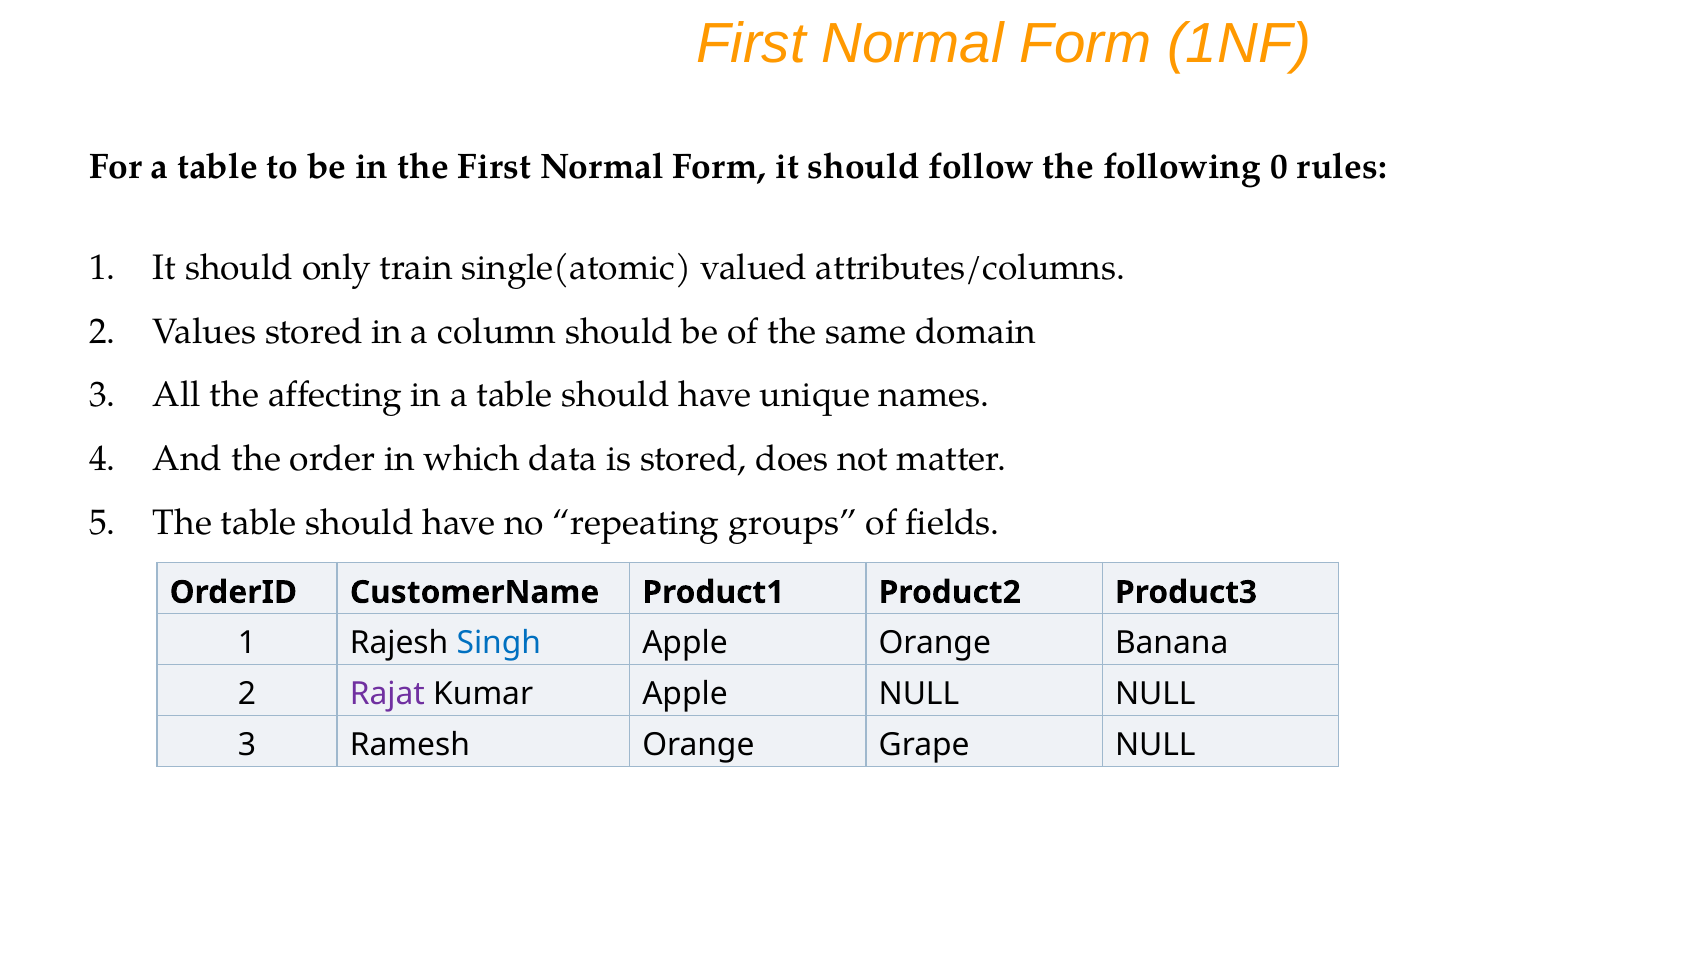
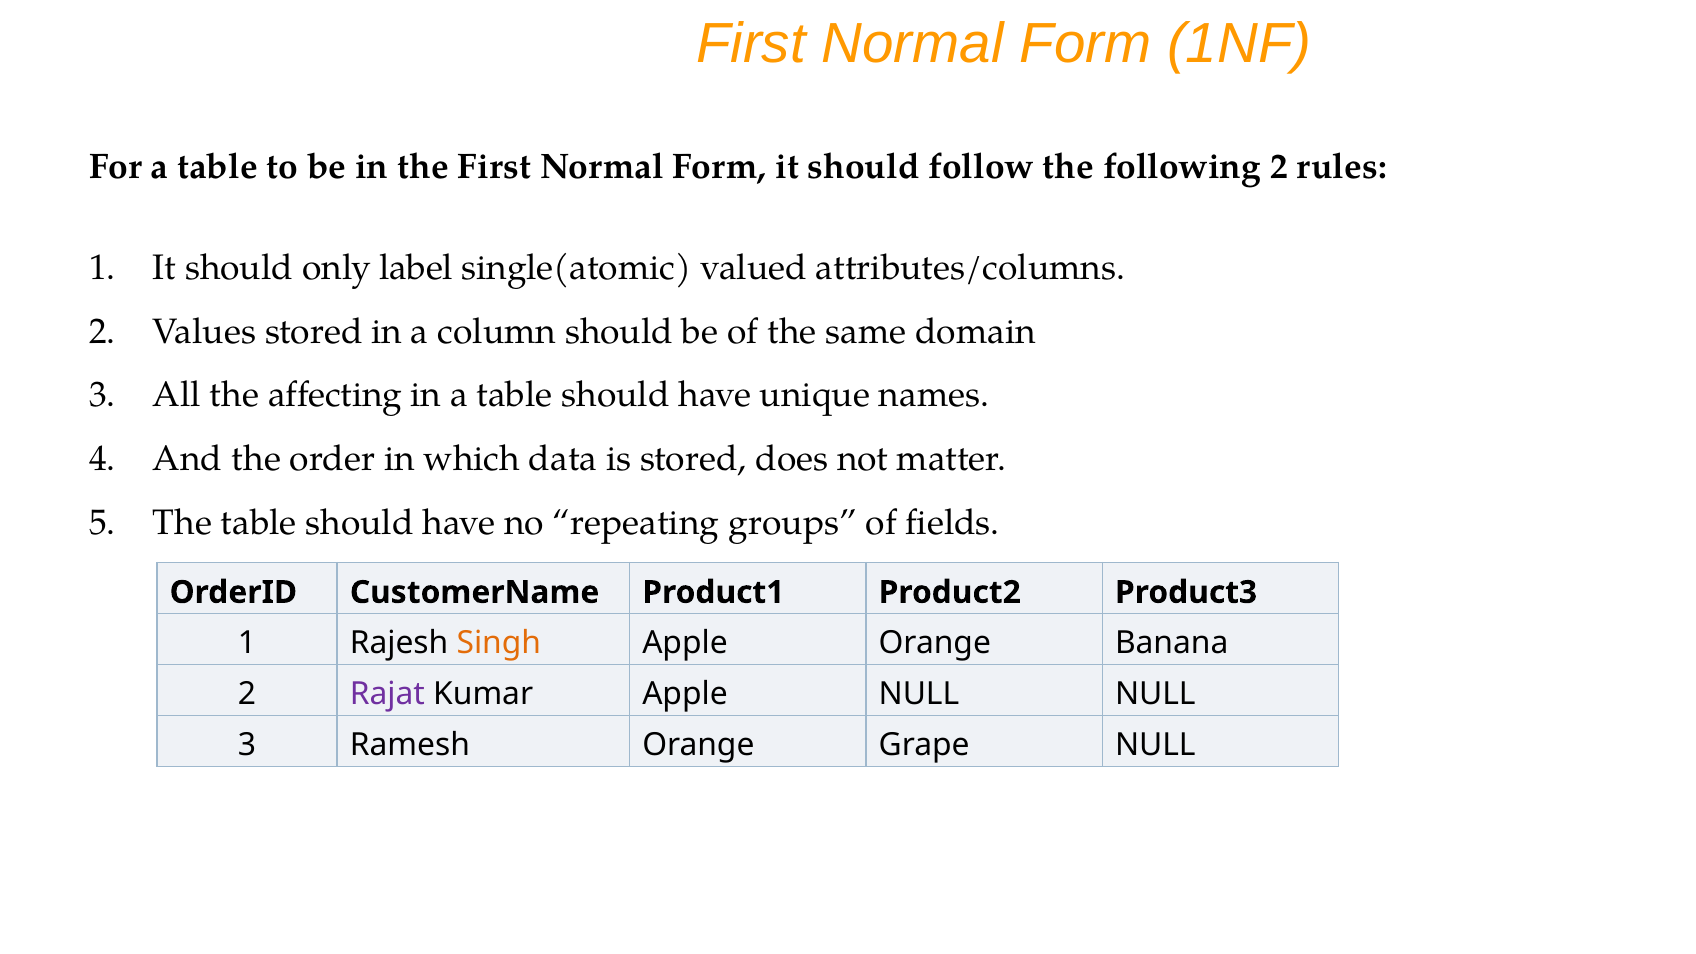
following 0: 0 -> 2
train: train -> label
Singh colour: blue -> orange
